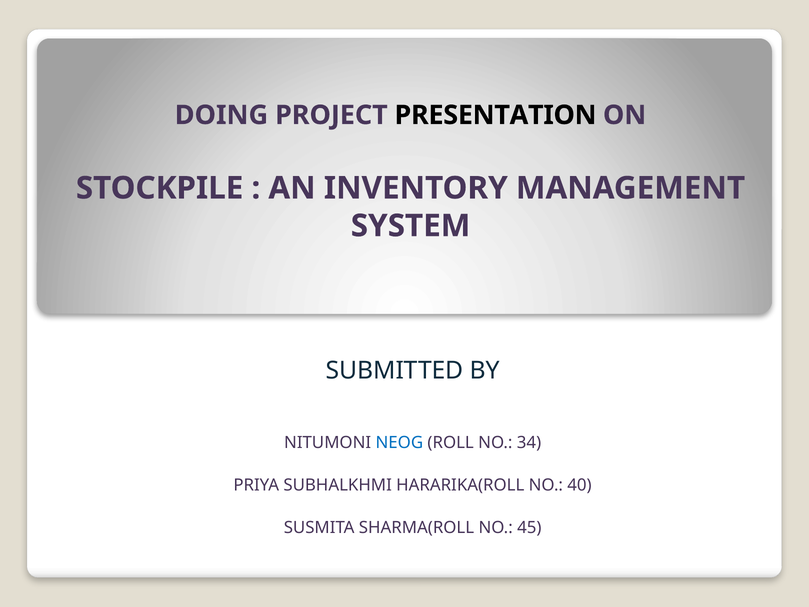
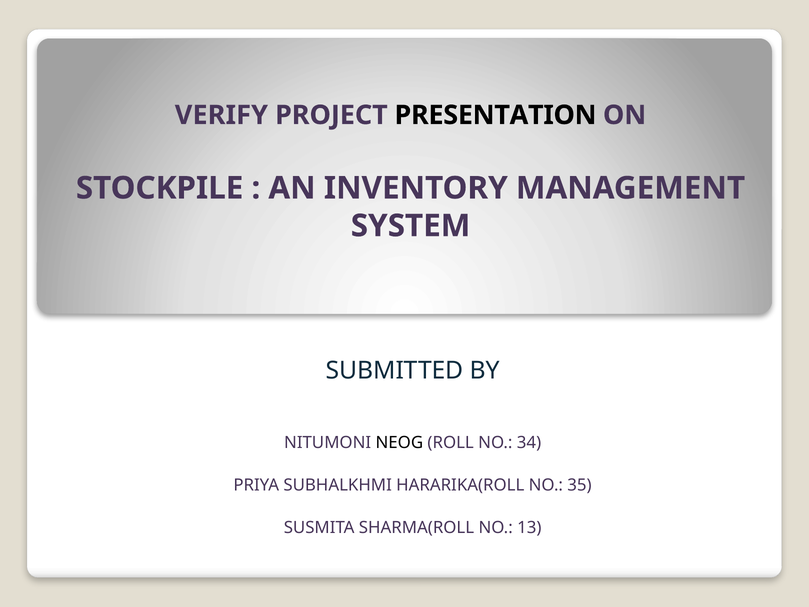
DOING: DOING -> VERIFY
NEOG colour: blue -> black
40: 40 -> 35
45: 45 -> 13
